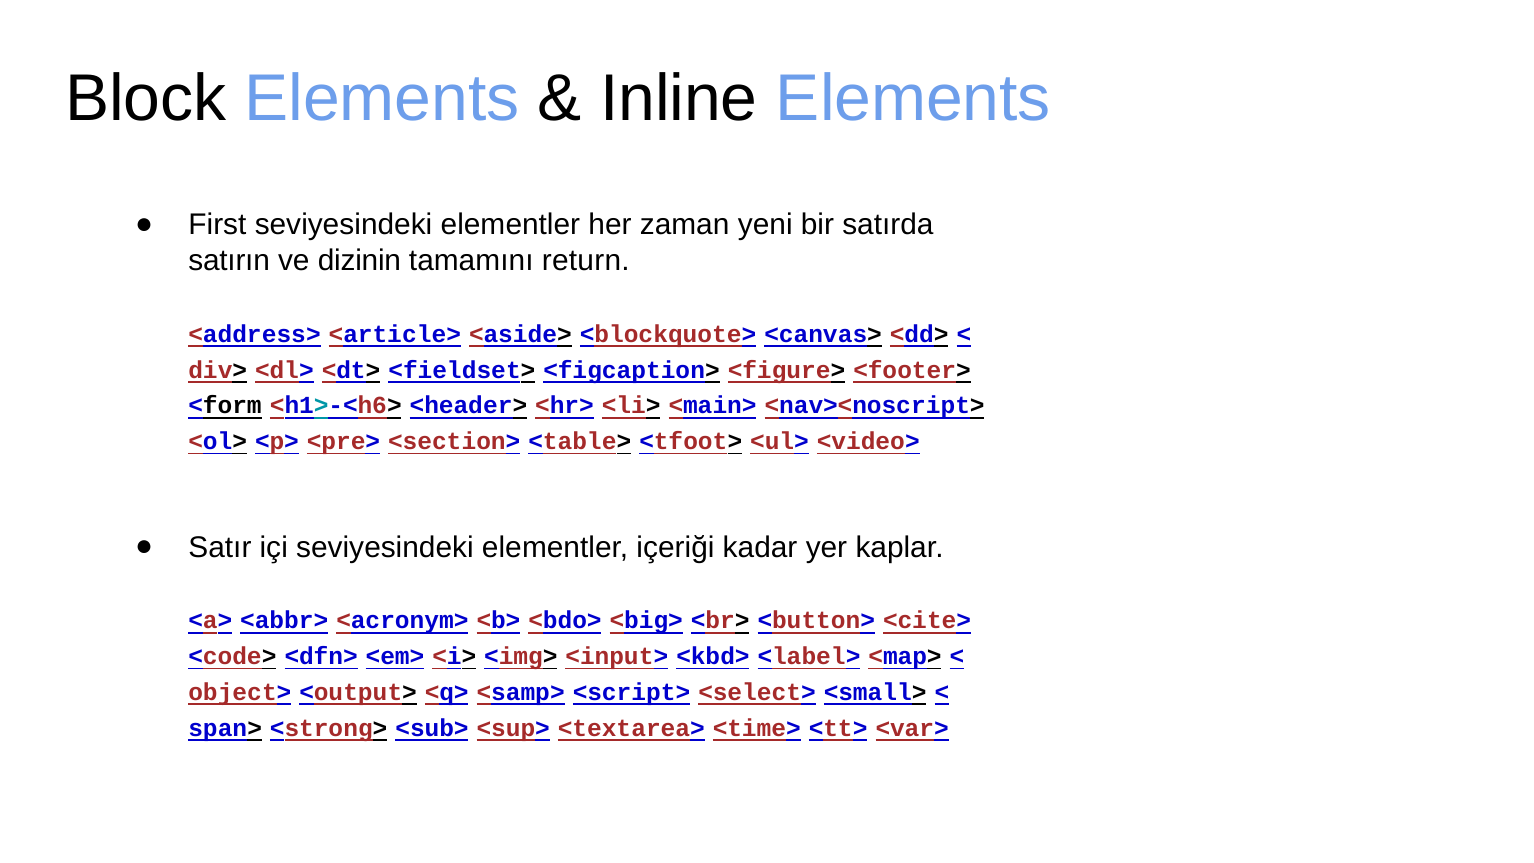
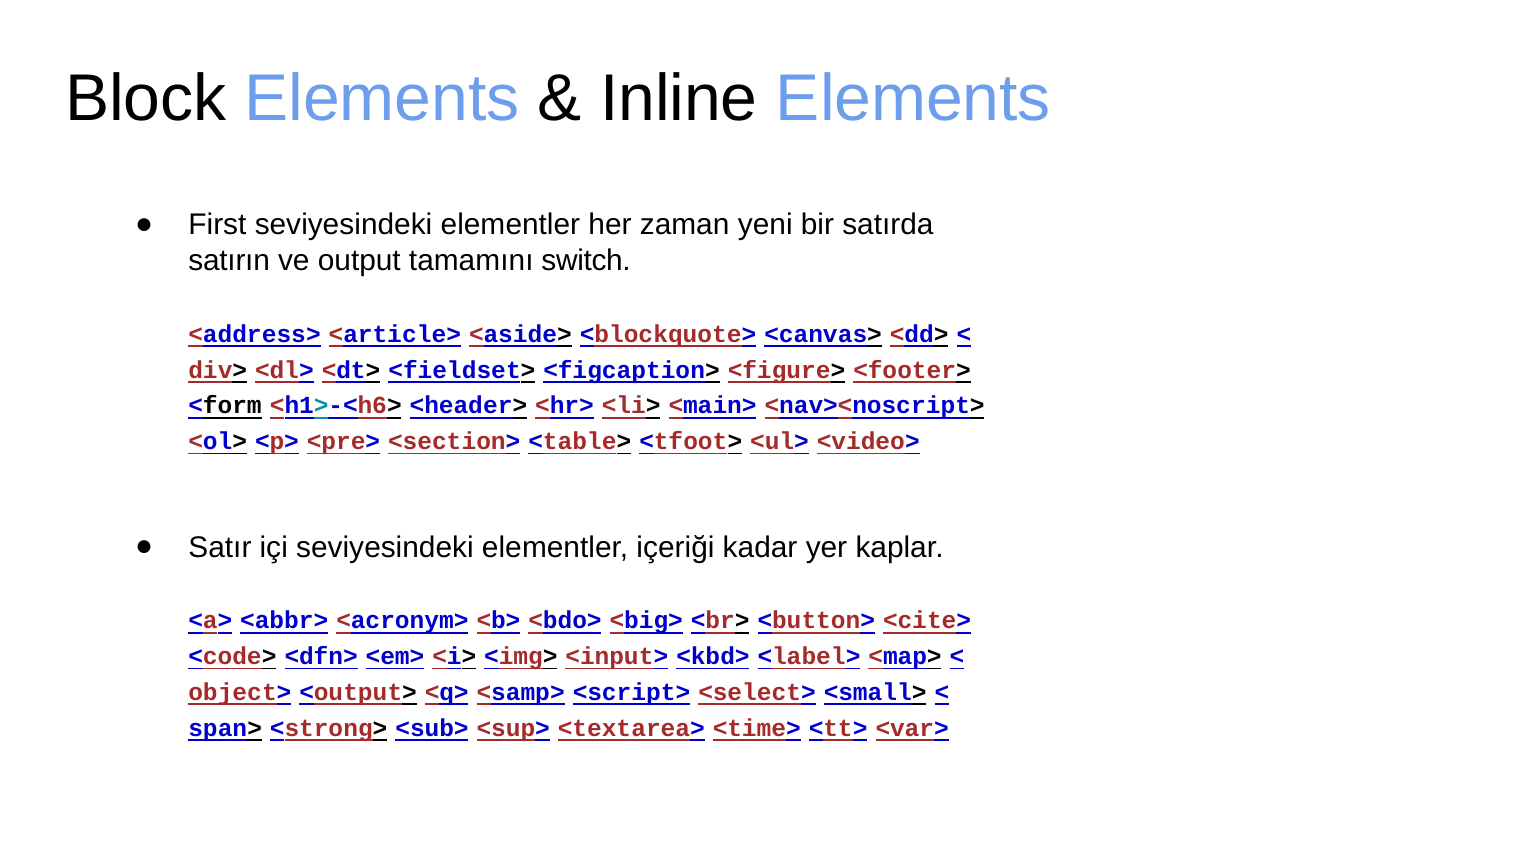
dizinin: dizinin -> output
return: return -> switch
